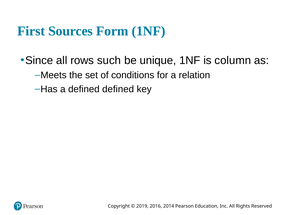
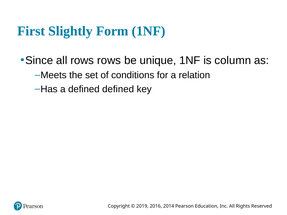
Sources: Sources -> Slightly
rows such: such -> rows
